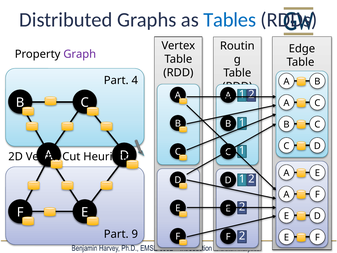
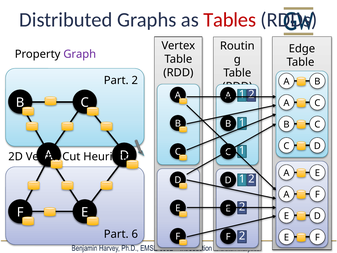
Tables colour: blue -> red
Part 4: 4 -> 2
9: 9 -> 6
